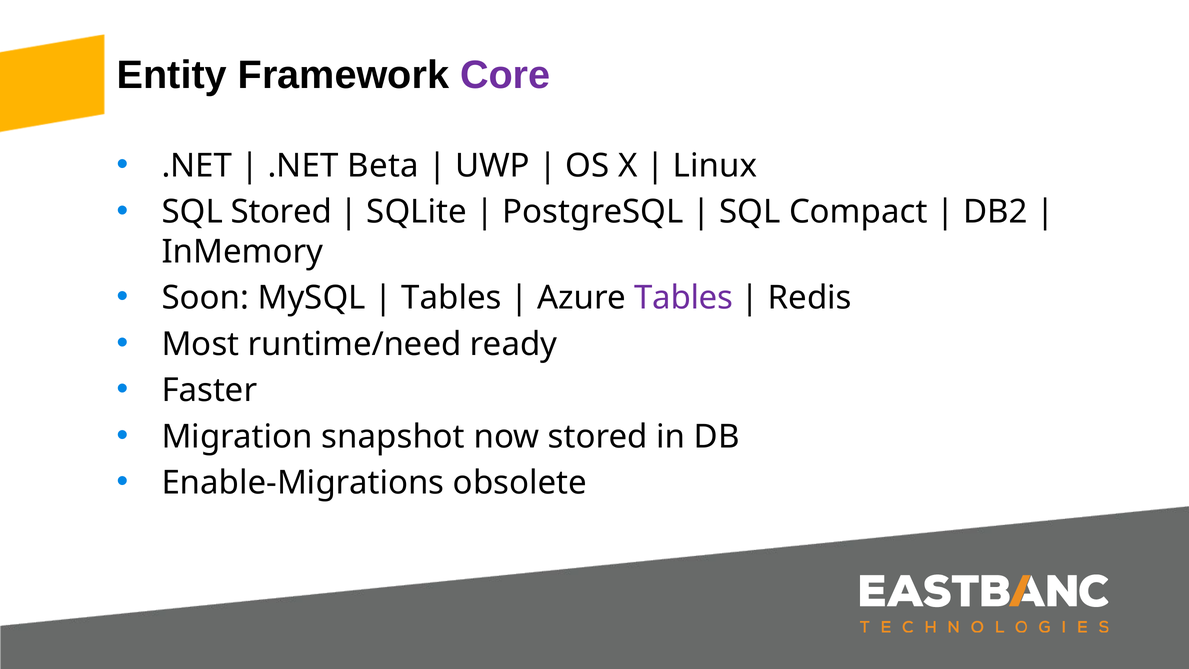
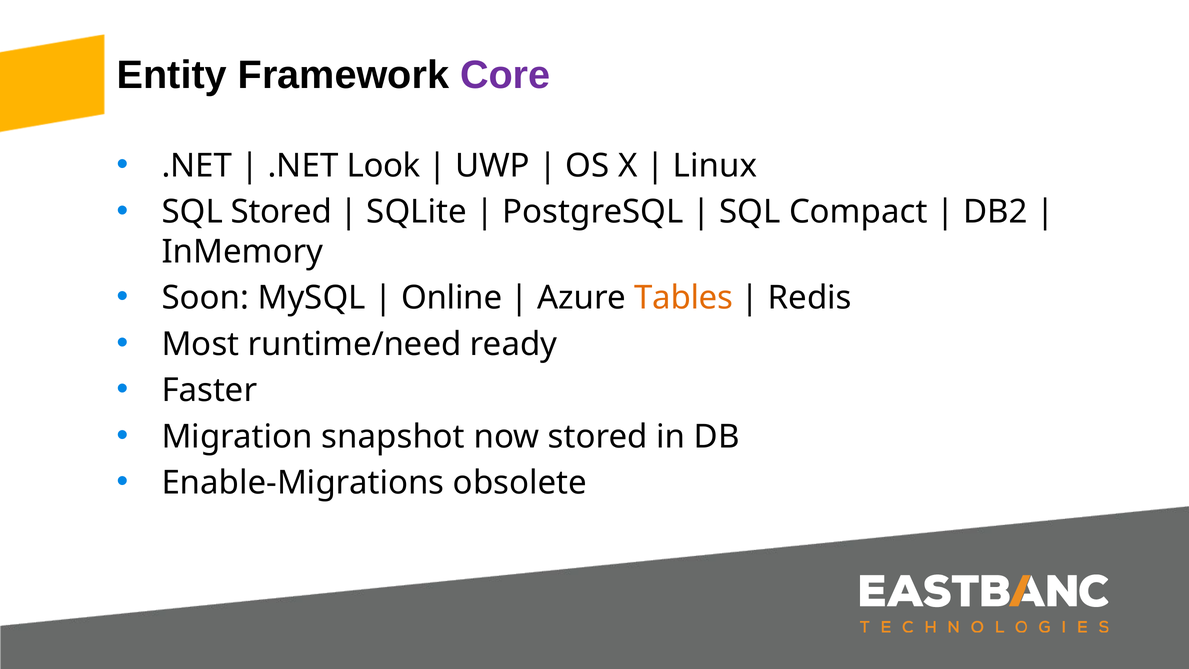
Beta: Beta -> Look
Tables at (452, 298): Tables -> Online
Tables at (684, 298) colour: purple -> orange
